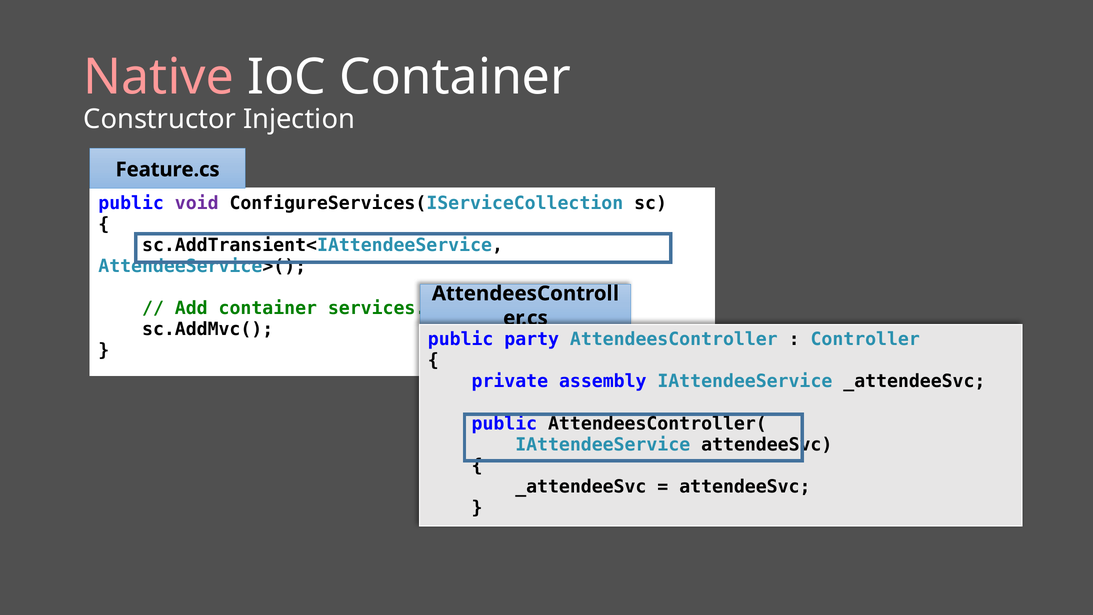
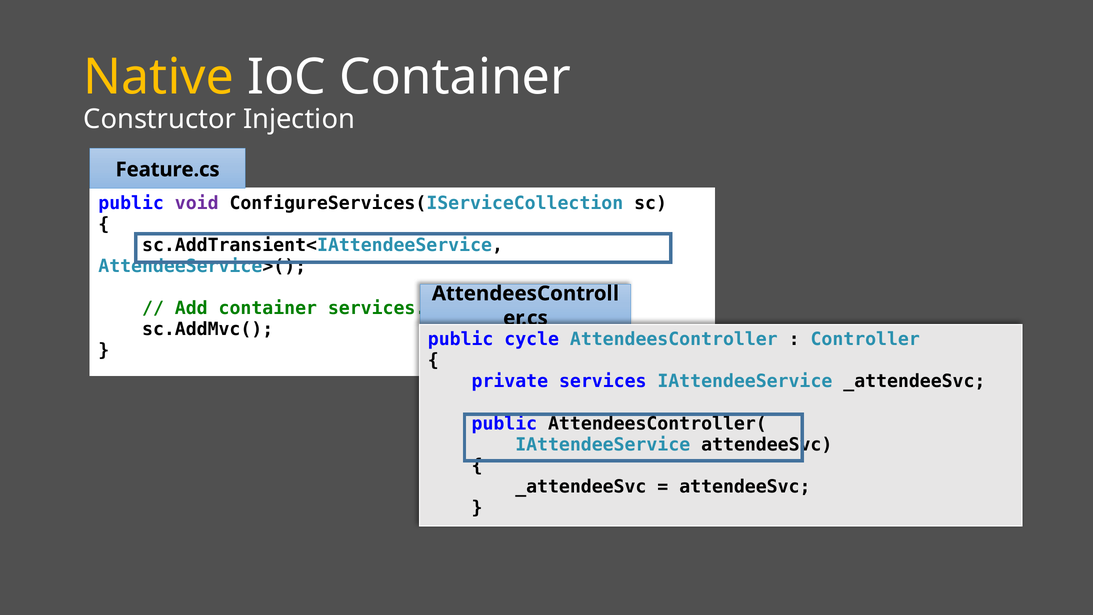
Native colour: pink -> yellow
party: party -> cycle
private assembly: assembly -> services
